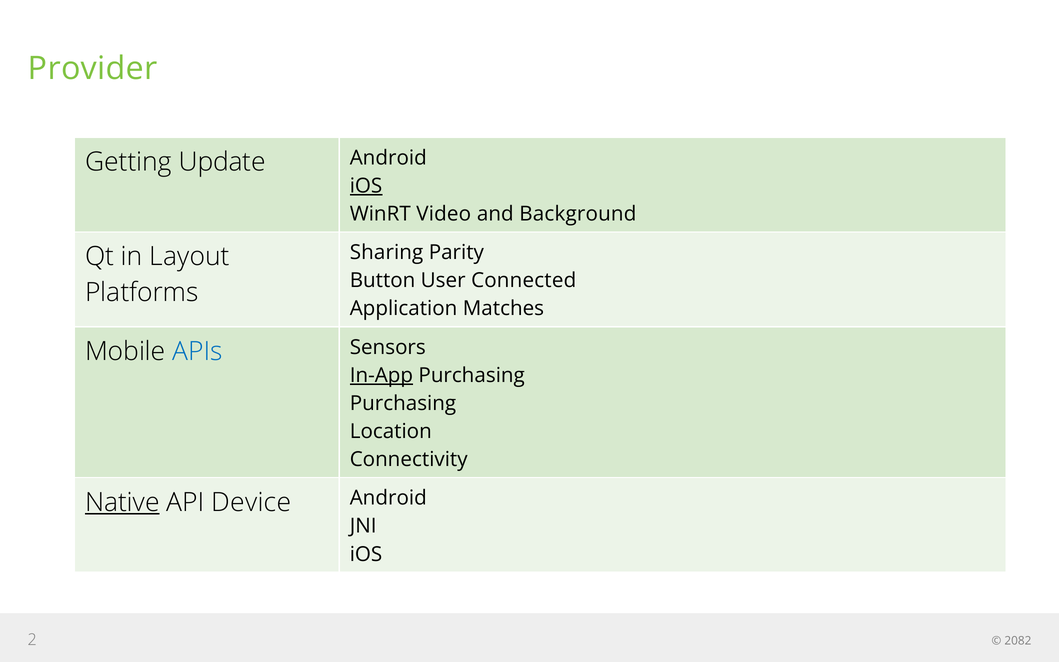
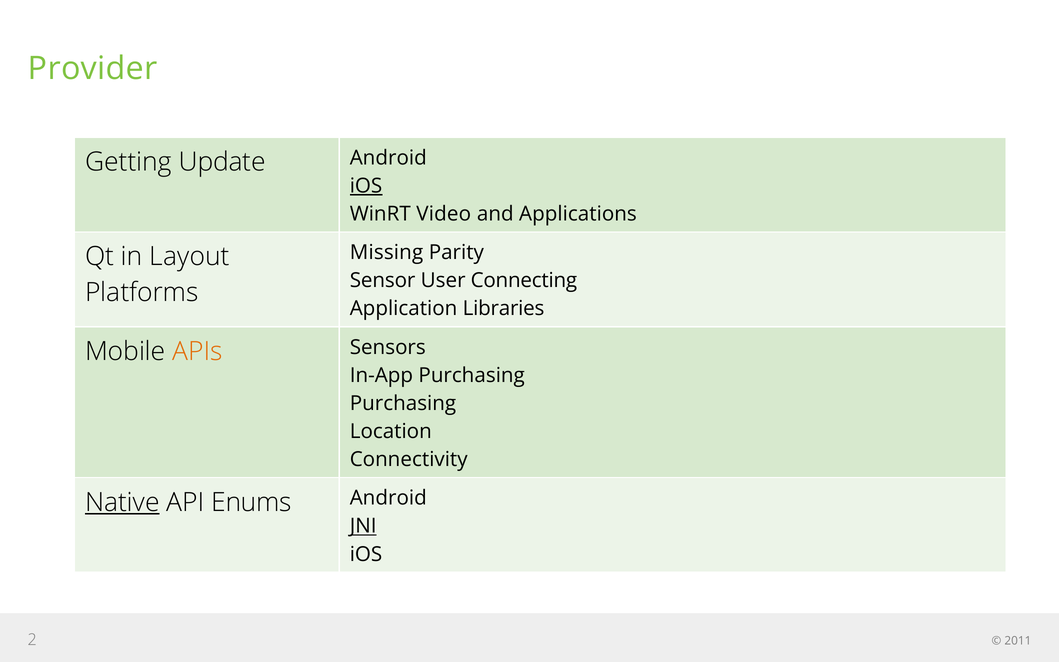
Background: Background -> Applications
Sharing: Sharing -> Missing
Button: Button -> Sensor
Connected: Connected -> Connecting
Matches: Matches -> Libraries
APIs colour: blue -> orange
In-App underline: present -> none
Device: Device -> Enums
JNI underline: none -> present
2082: 2082 -> 2011
